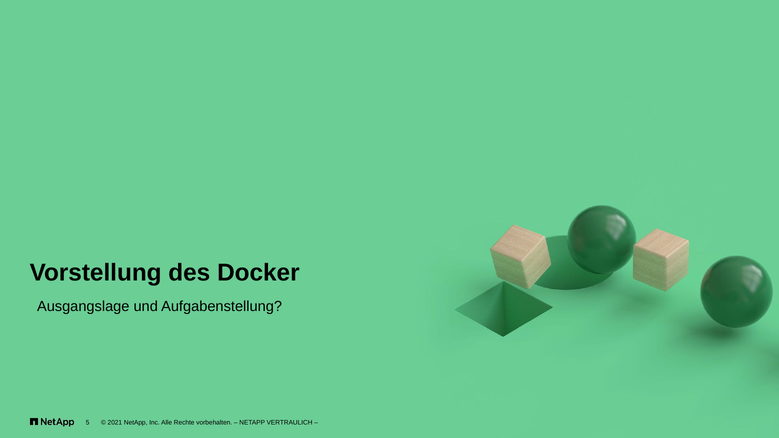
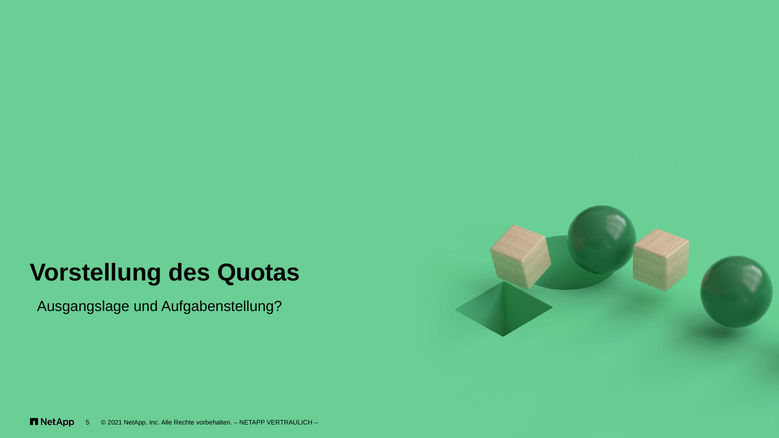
Docker: Docker -> Quotas
